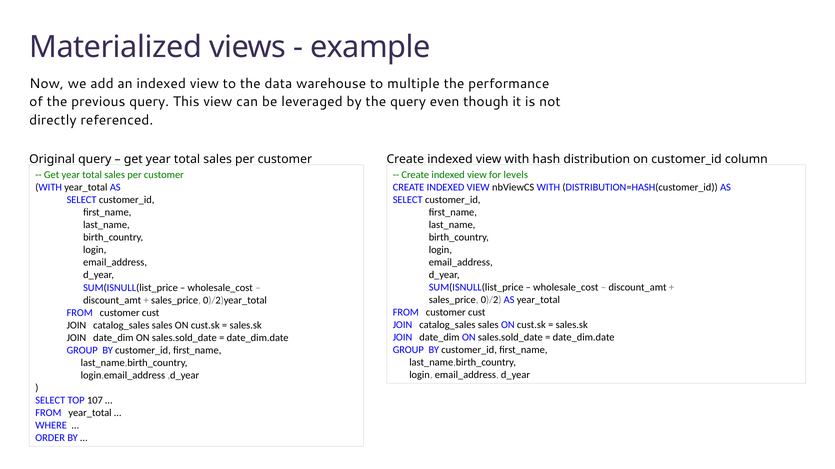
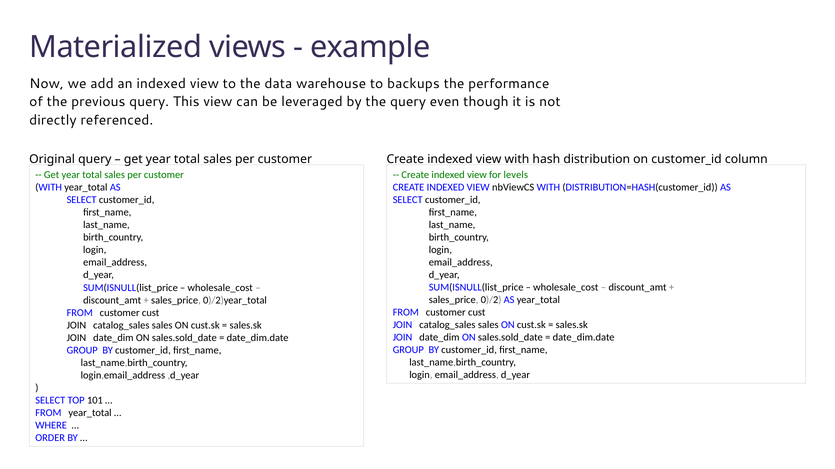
multiple: multiple -> backups
107: 107 -> 101
